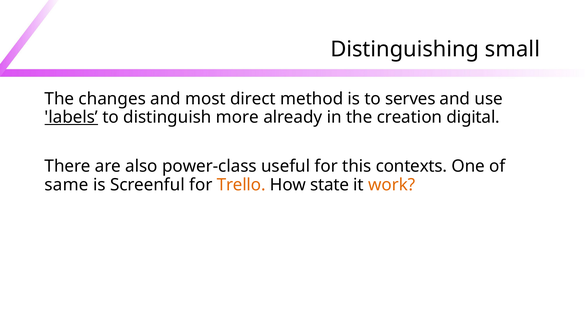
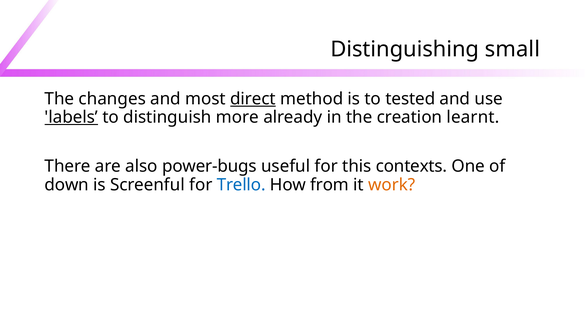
direct underline: none -> present
serves: serves -> tested
digital: digital -> learnt
power-class: power-class -> power-bugs
same: same -> down
Trello colour: orange -> blue
state: state -> from
